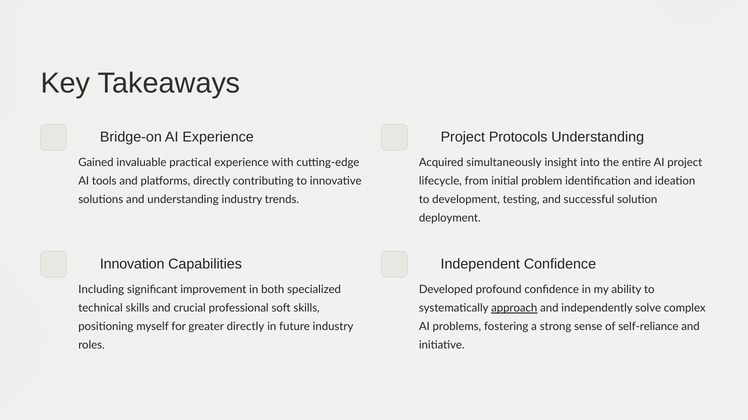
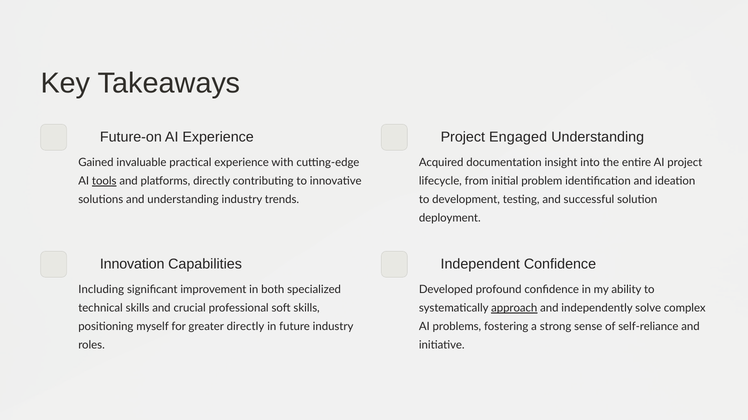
Bridge-on: Bridge-on -> Future-on
Protocols: Protocols -> Engaged
simultaneously: simultaneously -> documentation
tools underline: none -> present
